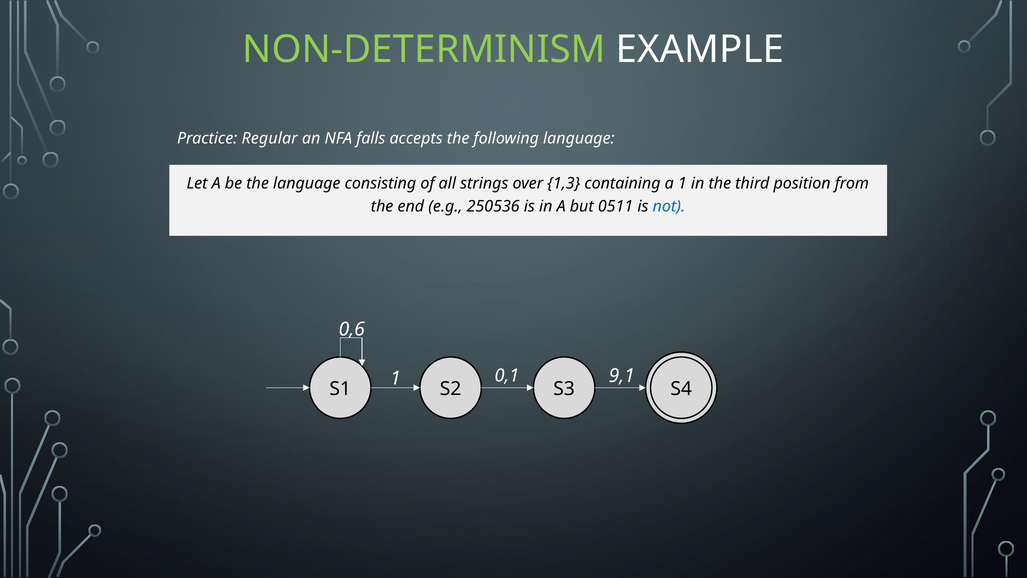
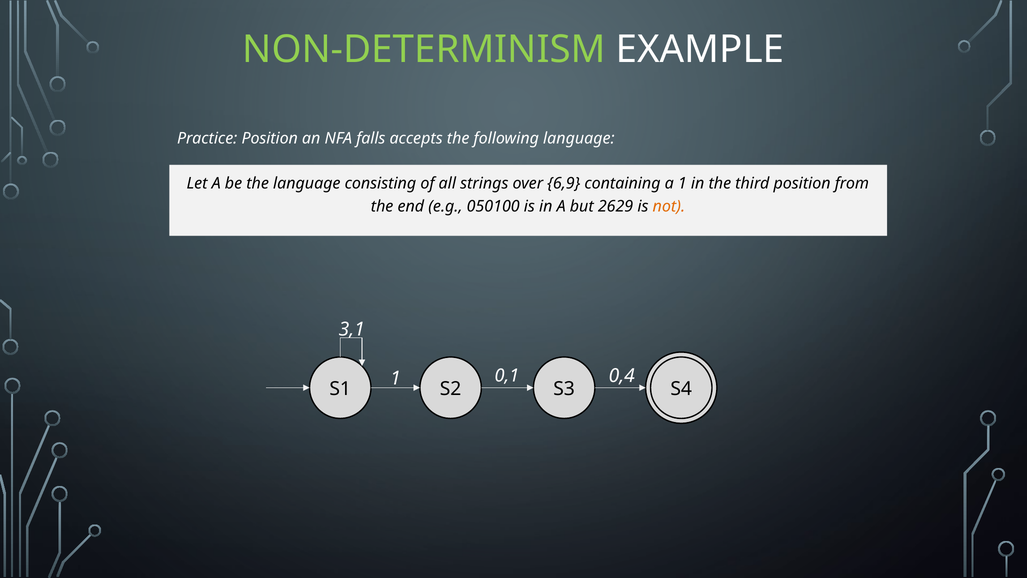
Practice Regular: Regular -> Position
1,3: 1,3 -> 6,9
250536: 250536 -> 050100
0511: 0511 -> 2629
not colour: blue -> orange
0,6: 0,6 -> 3,1
9,1: 9,1 -> 0,4
